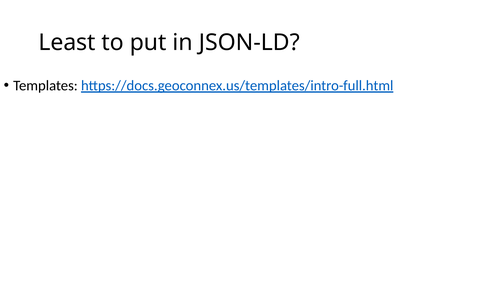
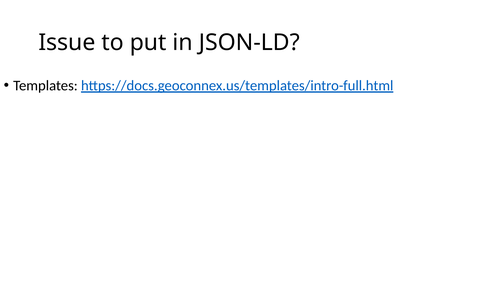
Least: Least -> Issue
